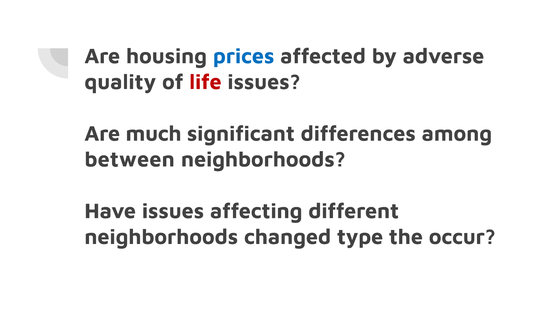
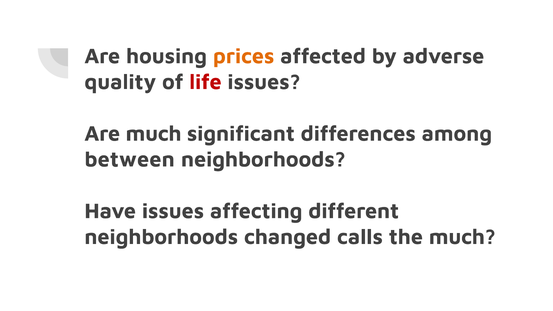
prices colour: blue -> orange
type: type -> calls
the occur: occur -> much
